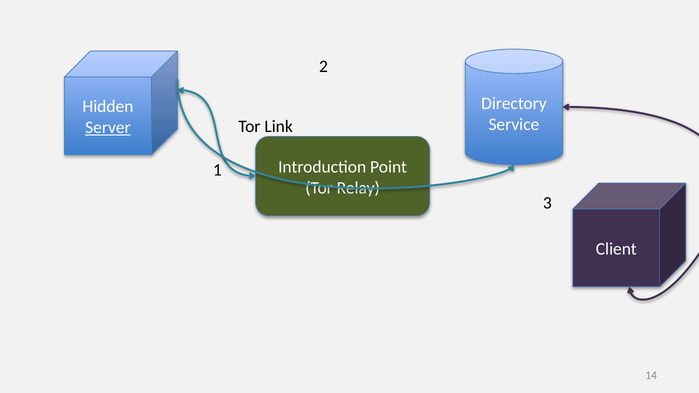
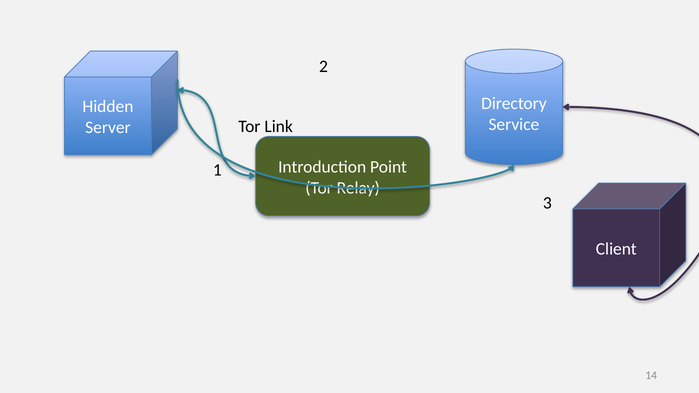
Server underline: present -> none
